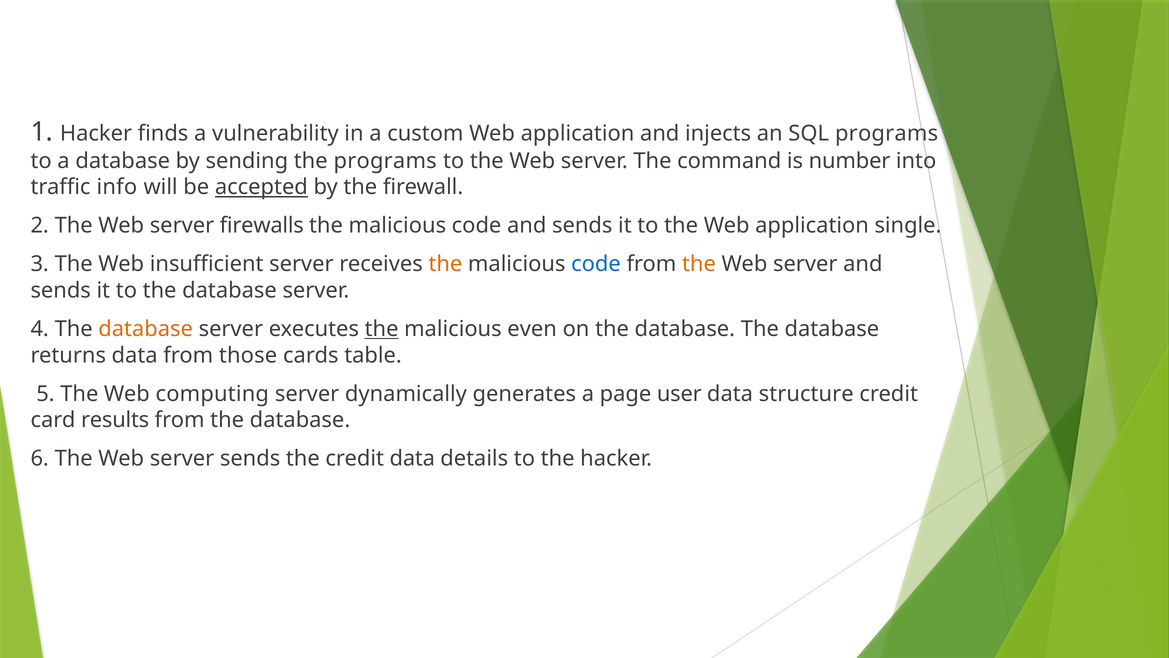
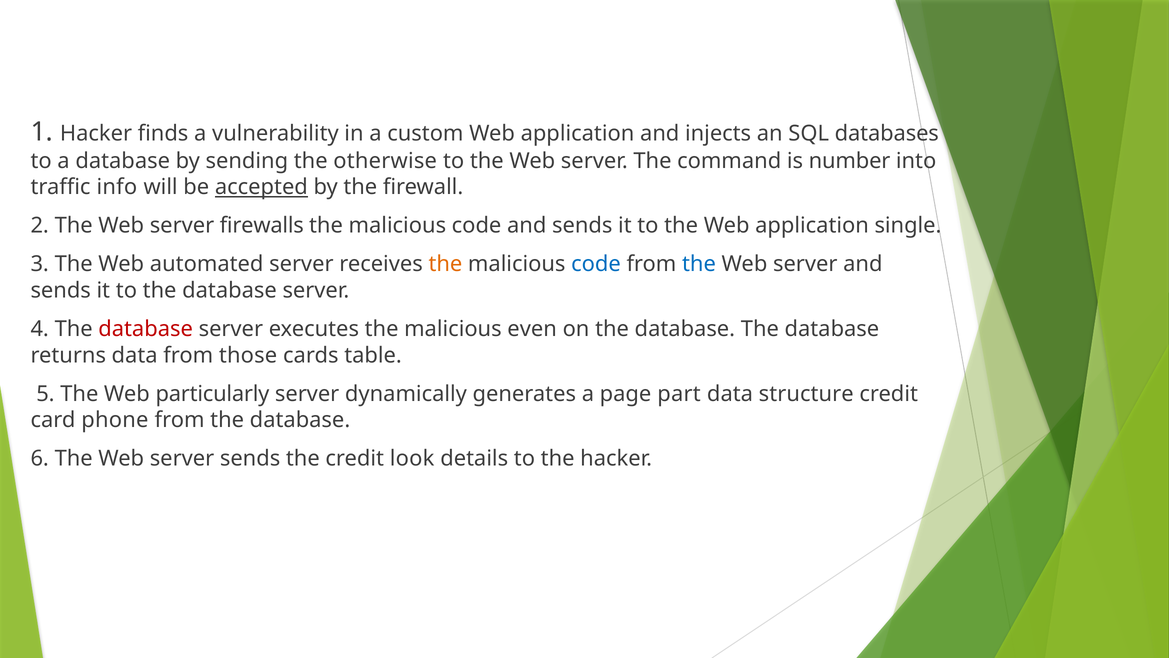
SQL programs: programs -> databases
the programs: programs -> otherwise
insufficient: insufficient -> automated
the at (699, 264) colour: orange -> blue
database at (146, 329) colour: orange -> red
the at (382, 329) underline: present -> none
computing: computing -> particularly
user: user -> part
results: results -> phone
credit data: data -> look
